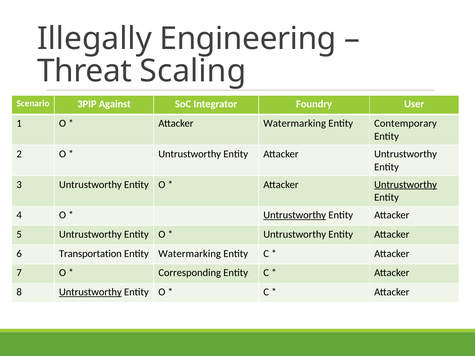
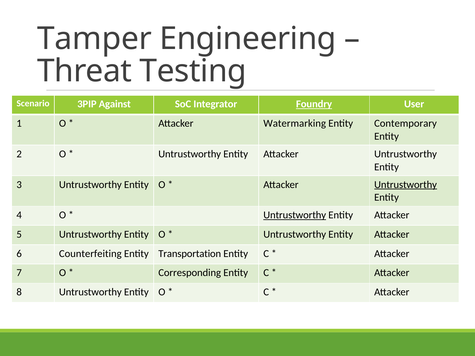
Illegally: Illegally -> Tamper
Scaling: Scaling -> Testing
Foundry underline: none -> present
Transportation: Transportation -> Counterfeiting
Entity Watermarking: Watermarking -> Transportation
Untrustworthy at (90, 292) underline: present -> none
